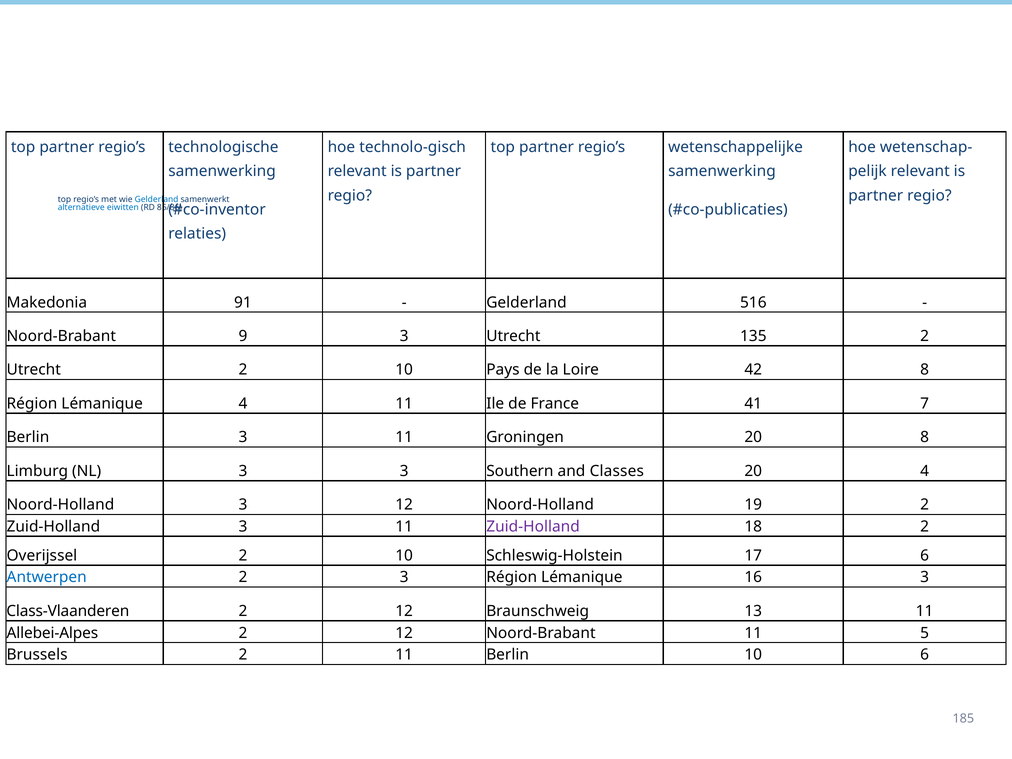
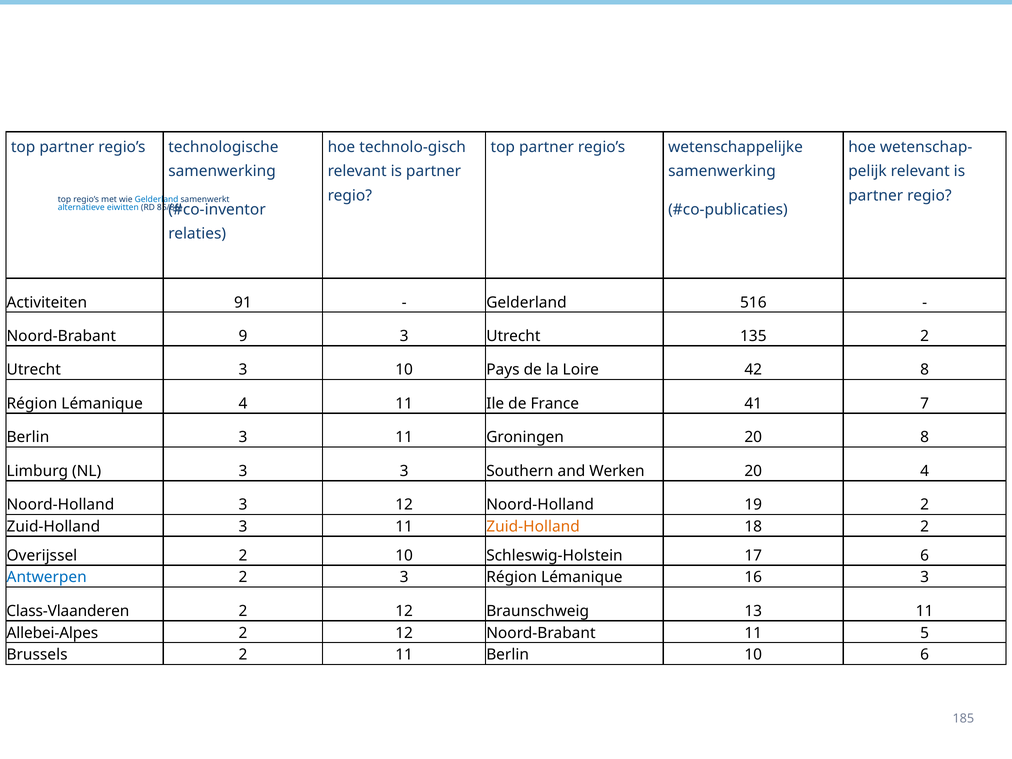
Makedonia: Makedonia -> Activiteiten
Utrecht 2: 2 -> 3
Classes: Classes -> Werken
Zuid-Holland at (533, 527) colour: purple -> orange
